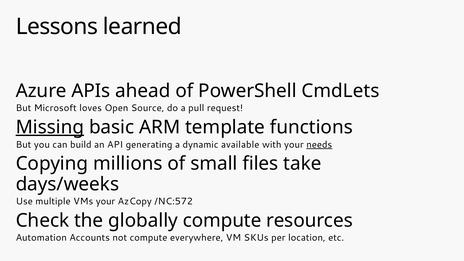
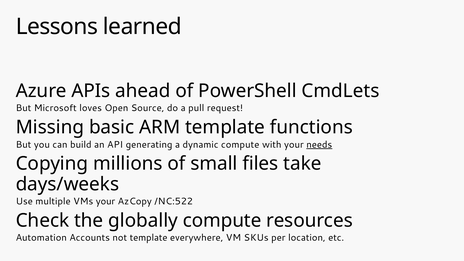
Missing underline: present -> none
dynamic available: available -> compute
/NC:572: /NC:572 -> /NC:522
not compute: compute -> template
